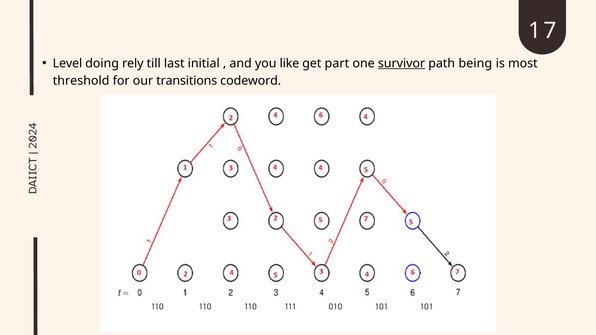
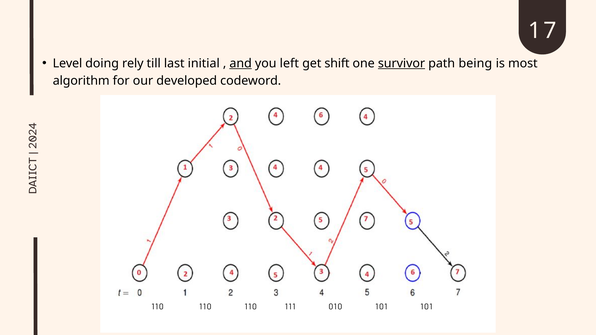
and underline: none -> present
like: like -> left
part: part -> shift
threshold: threshold -> algorithm
transitions: transitions -> developed
